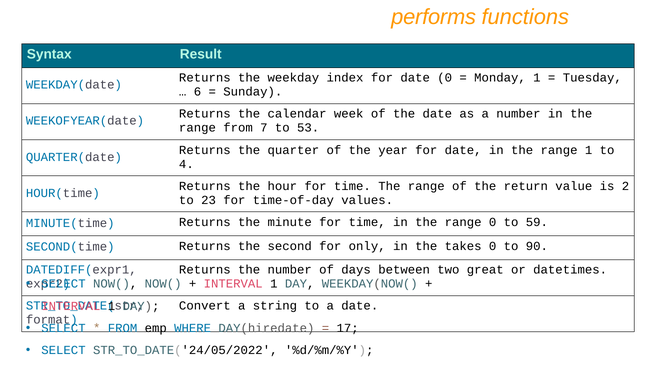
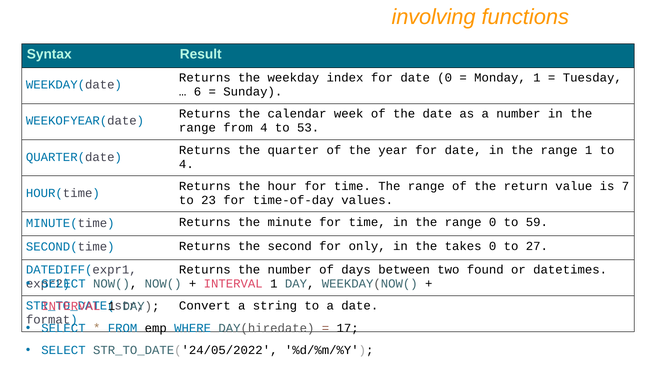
performs: performs -> involving
from 7: 7 -> 4
2: 2 -> 7
90: 90 -> 27
great: great -> found
